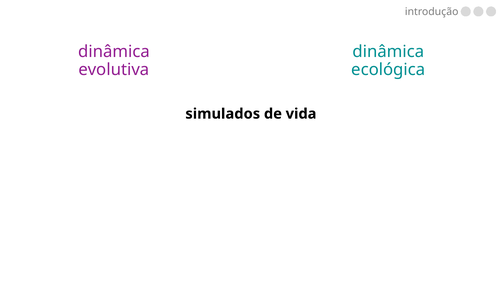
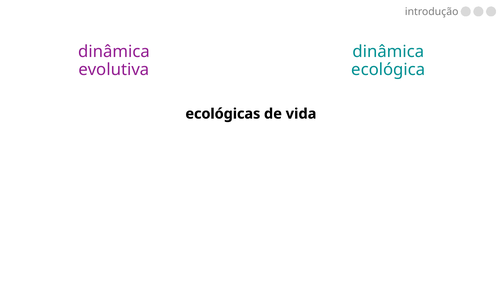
simulados: simulados -> ecológicas
